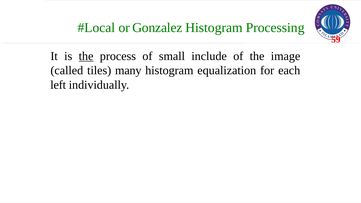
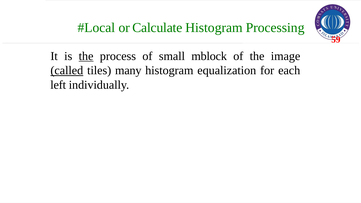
Gonzalez: Gonzalez -> Calculate
include: include -> mblock
called underline: none -> present
